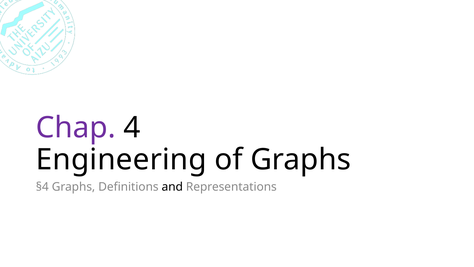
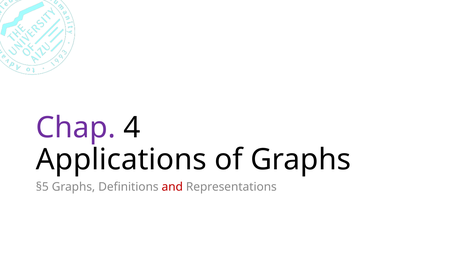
Engineering: Engineering -> Applications
§4: §4 -> §5
and colour: black -> red
